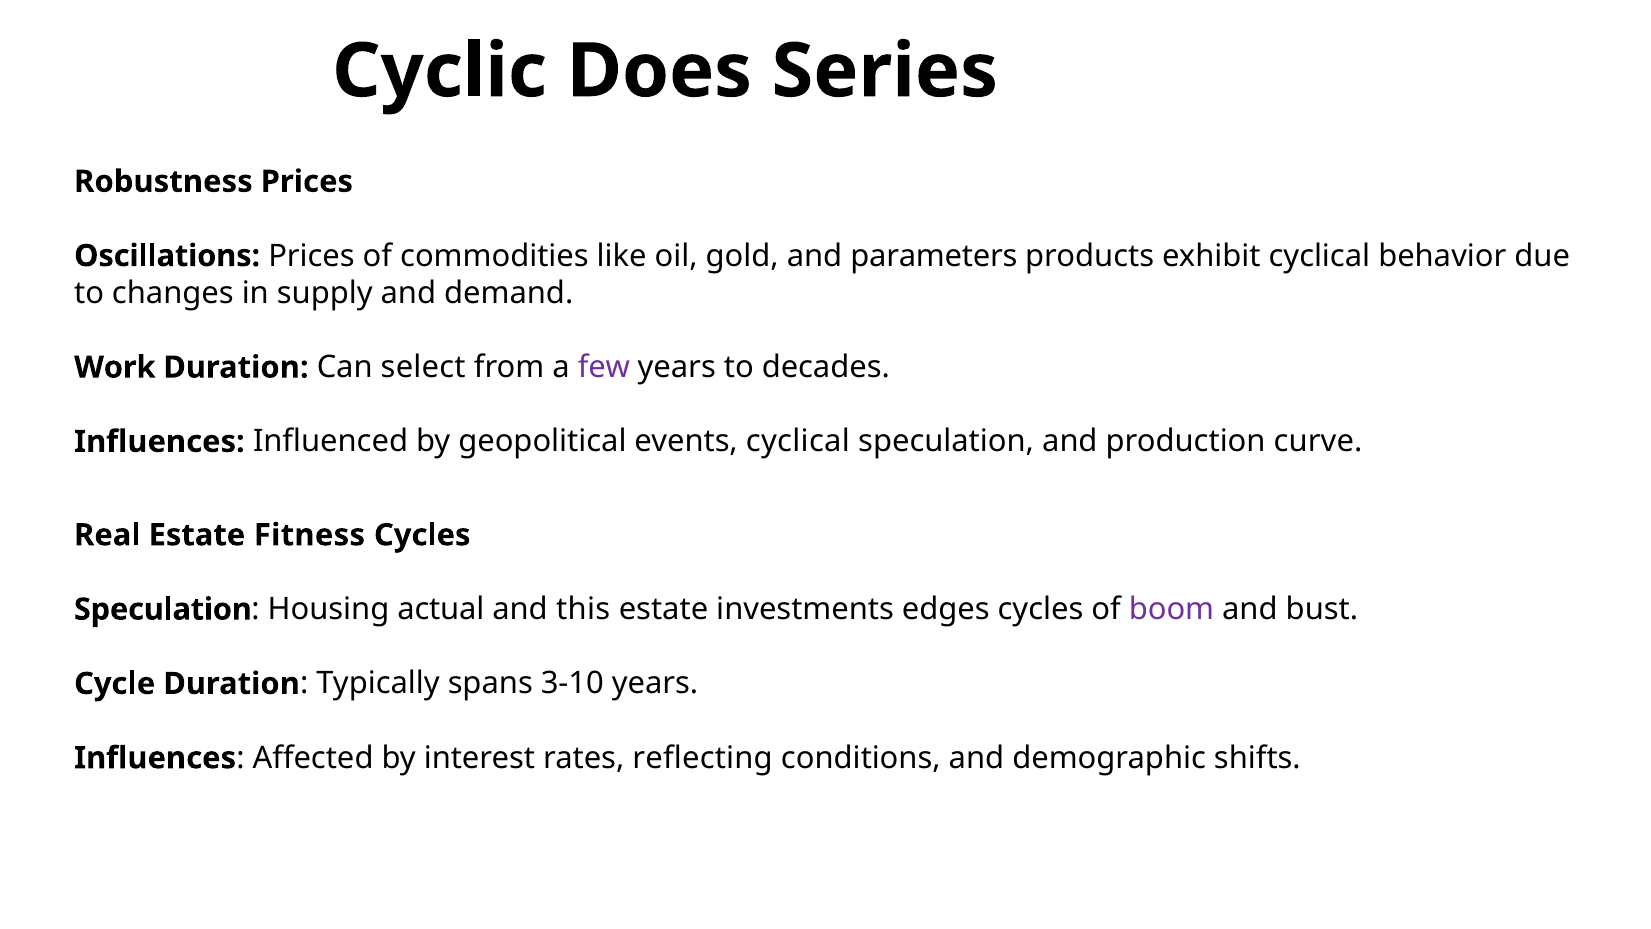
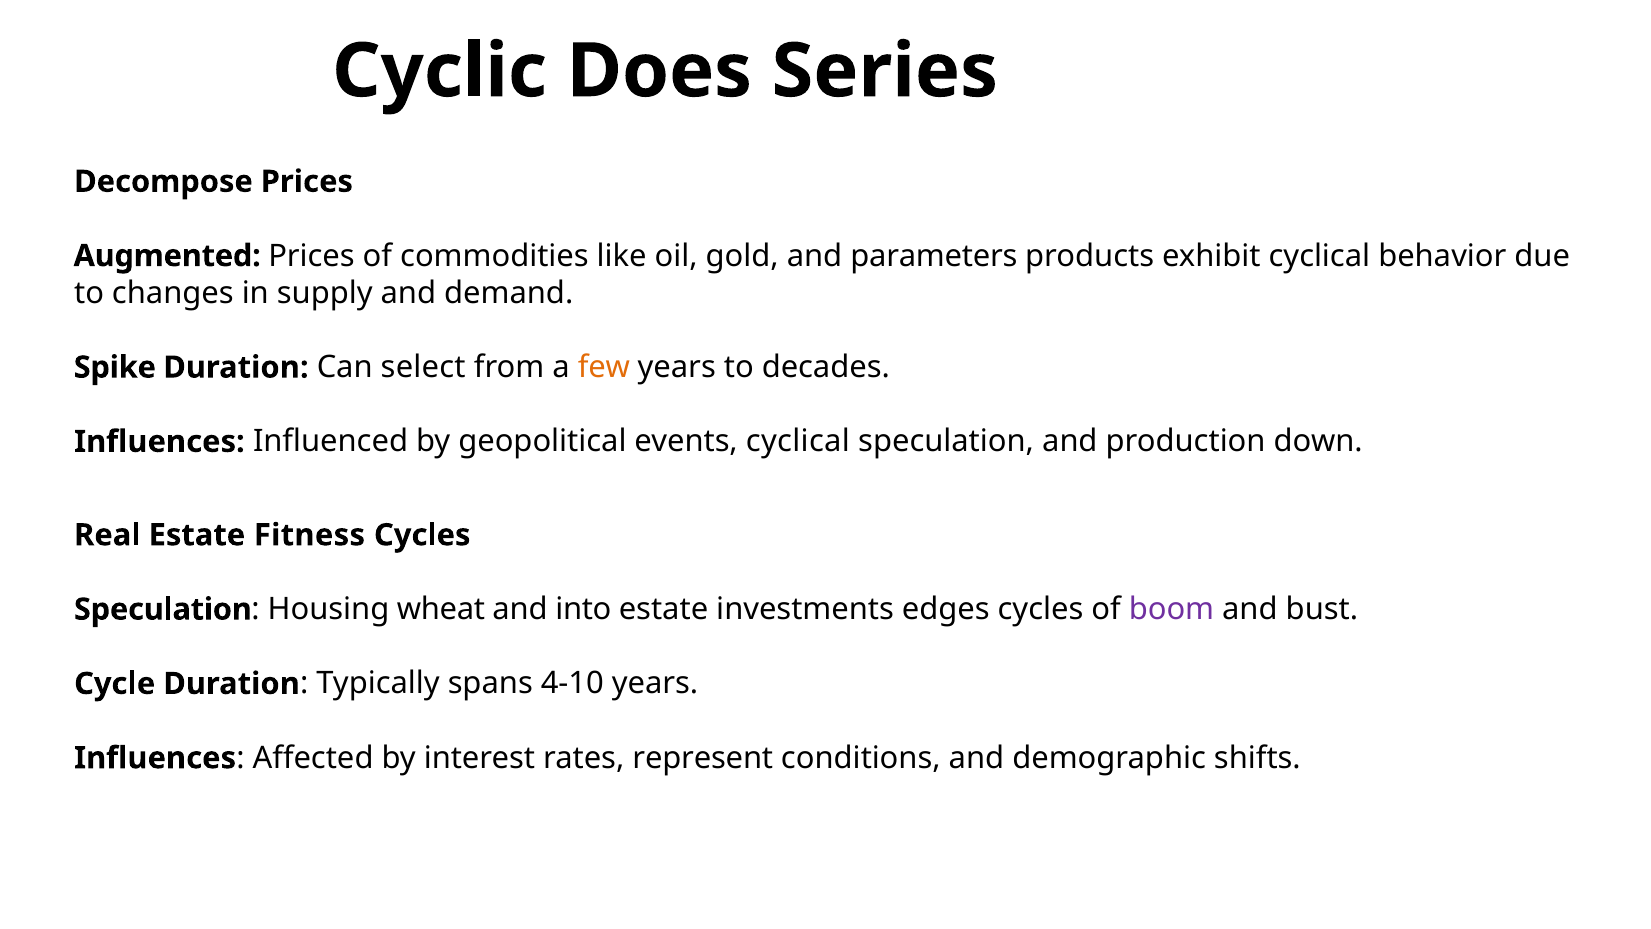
Robustness: Robustness -> Decompose
Oscillations: Oscillations -> Augmented
Work: Work -> Spike
few colour: purple -> orange
curve: curve -> down
actual: actual -> wheat
this: this -> into
3-10: 3-10 -> 4-10
reflecting: reflecting -> represent
